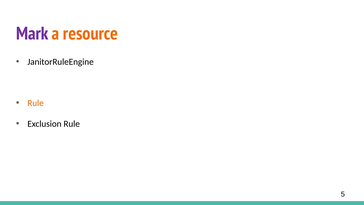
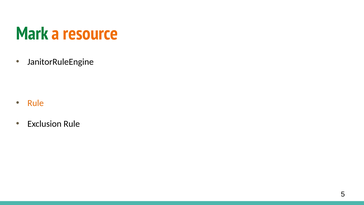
Mark colour: purple -> green
